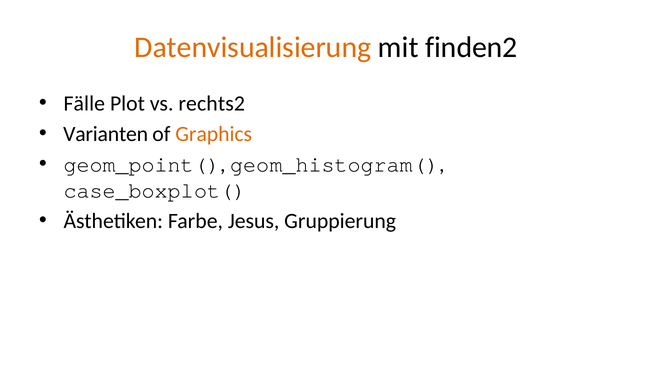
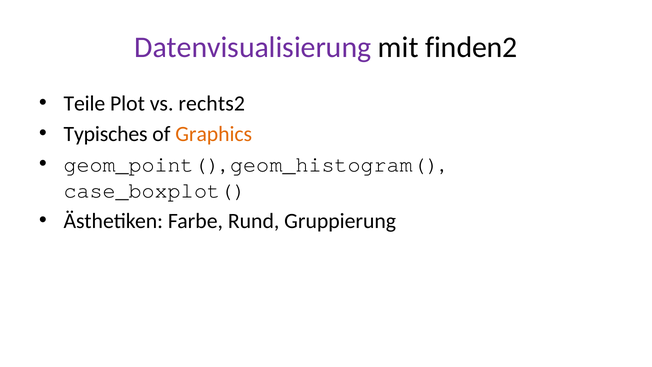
Datenvisualisierung colour: orange -> purple
Fälle: Fälle -> Teile
Varianten: Varianten -> Typisches
Jesus: Jesus -> Rund
